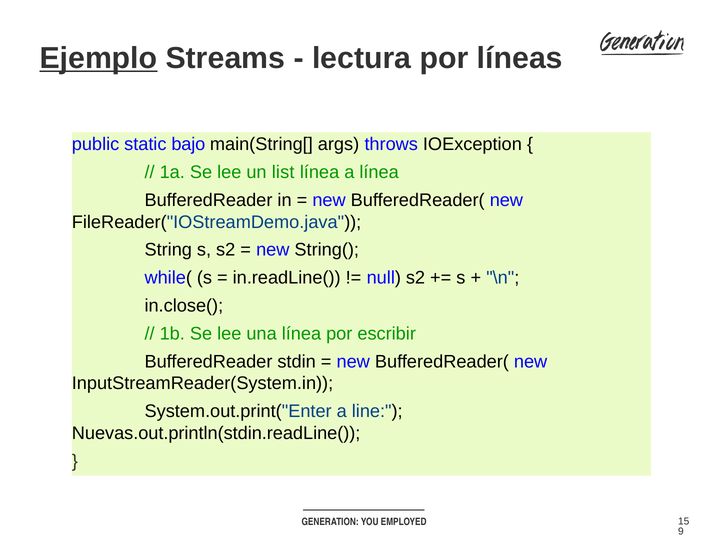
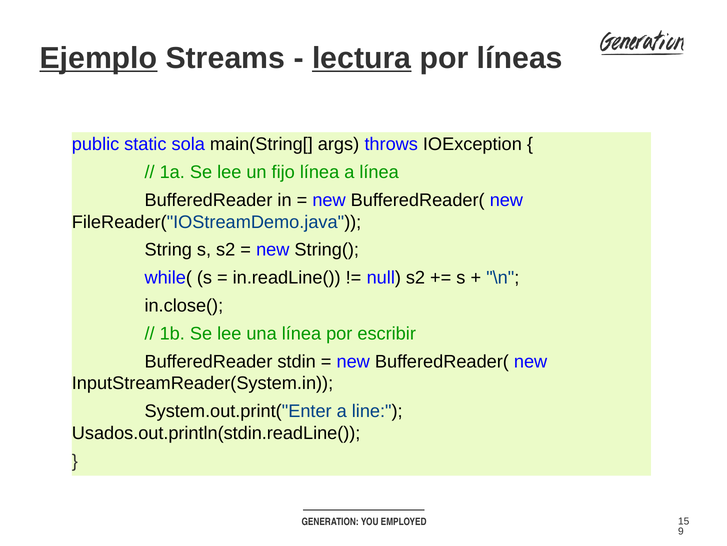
lectura underline: none -> present
bajo: bajo -> sola
list: list -> fijo
Nuevas.out.println(stdin.readLine(: Nuevas.out.println(stdin.readLine( -> Usados.out.println(stdin.readLine(
